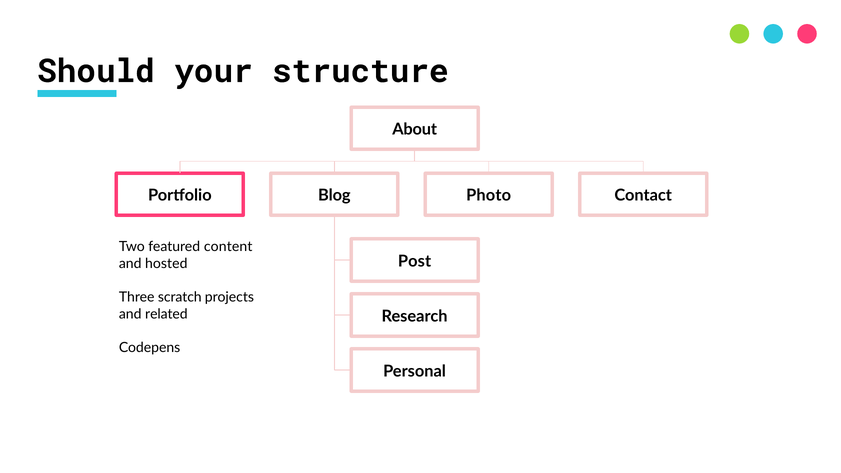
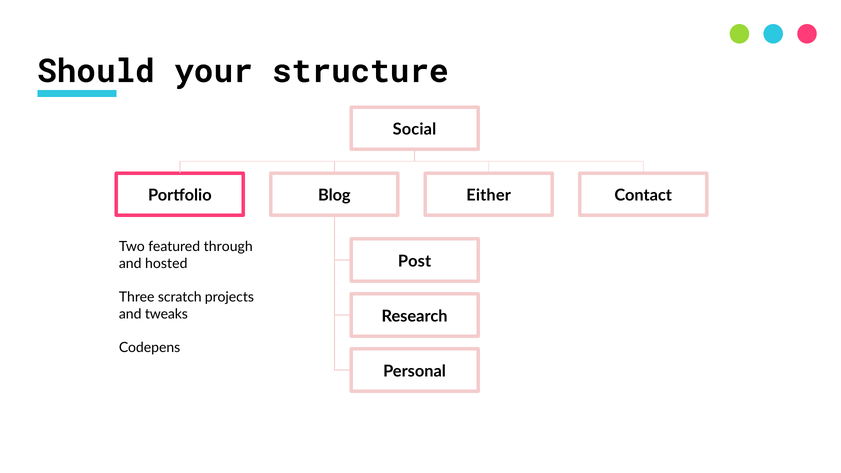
About: About -> Social
Photo: Photo -> Either
content: content -> through
related: related -> tweaks
